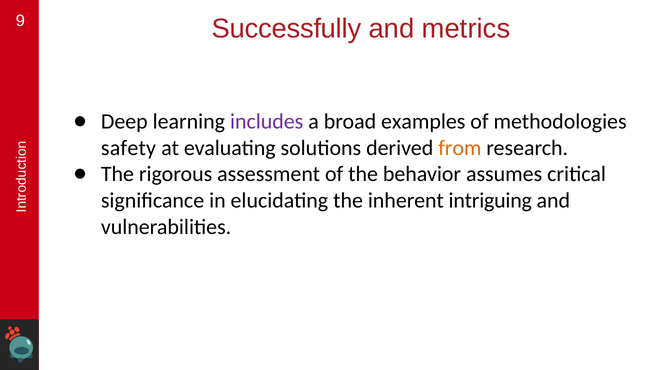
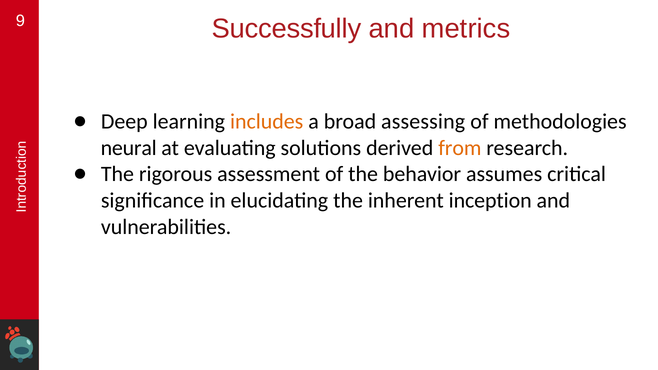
includes colour: purple -> orange
examples: examples -> assessing
safety: safety -> neural
intriguing: intriguing -> inception
